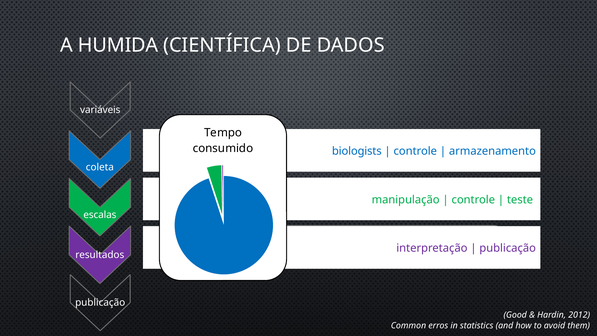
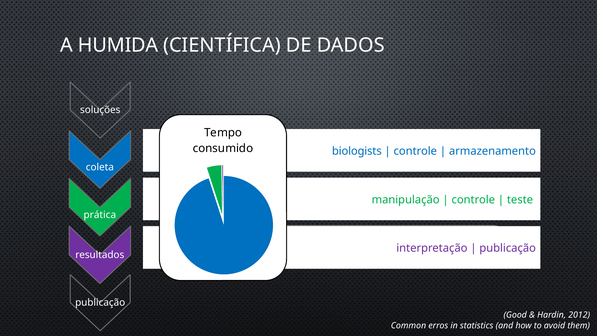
variáveis: variáveis -> soluções
escalas: escalas -> prática
